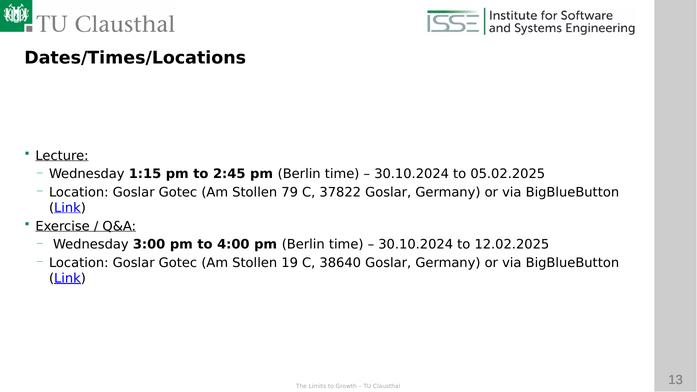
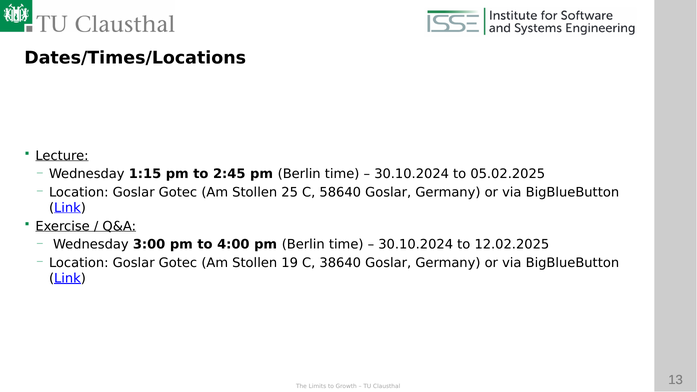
79: 79 -> 25
37822: 37822 -> 58640
